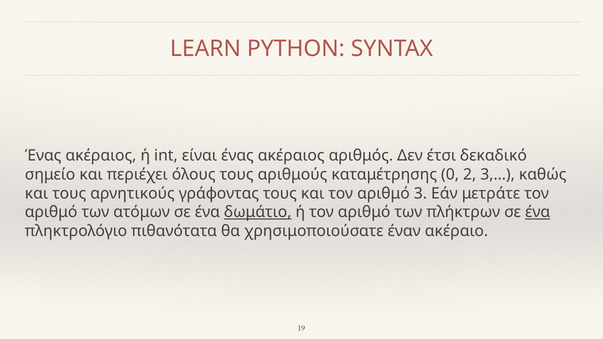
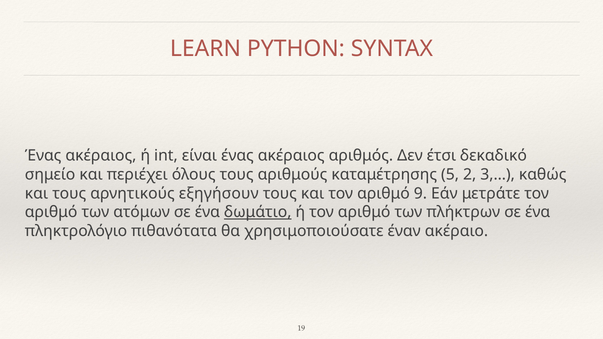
0: 0 -> 5
γράφοντας: γράφοντας -> εξηγήσουν
3: 3 -> 9
ένα at (538, 212) underline: present -> none
